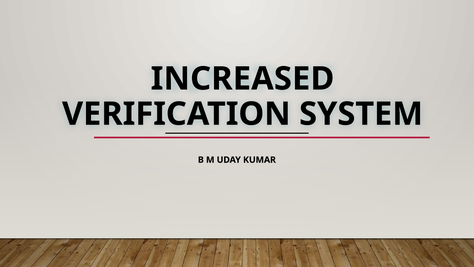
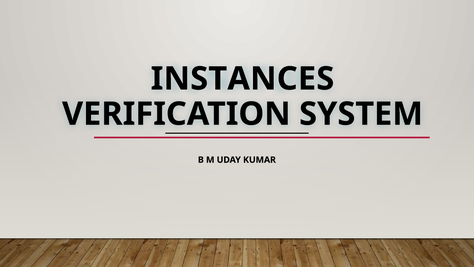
INCREASED: INCREASED -> INSTANCES
